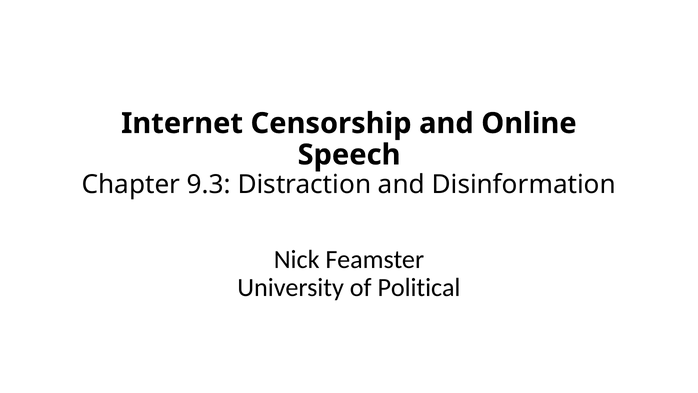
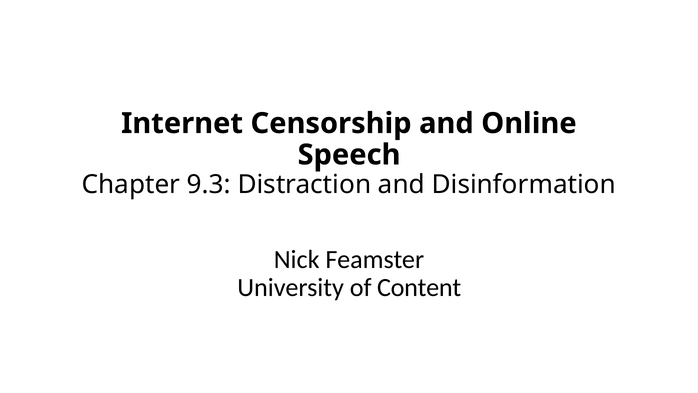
Political: Political -> Content
